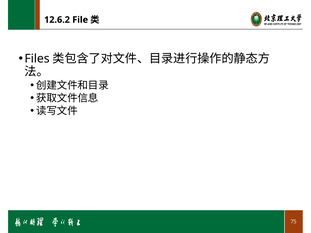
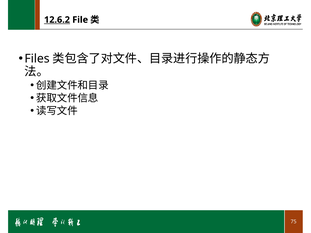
12.6.2 underline: none -> present
